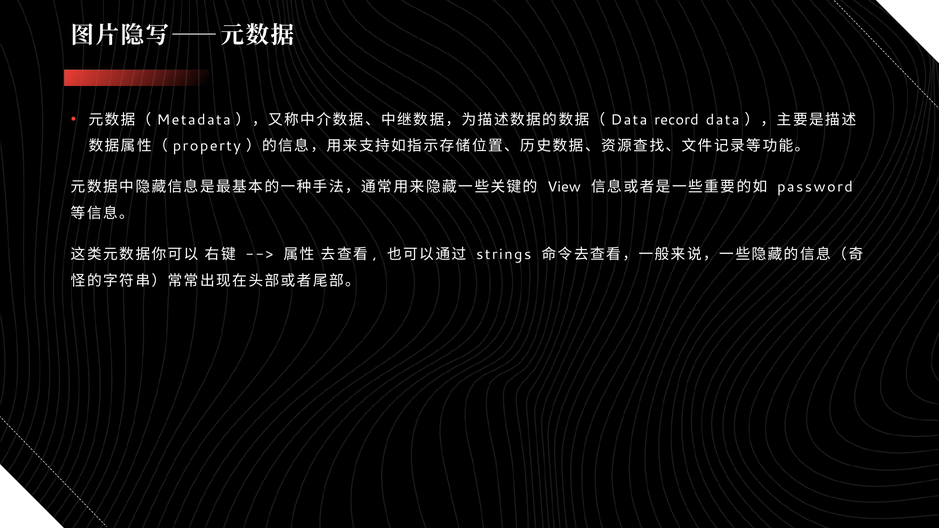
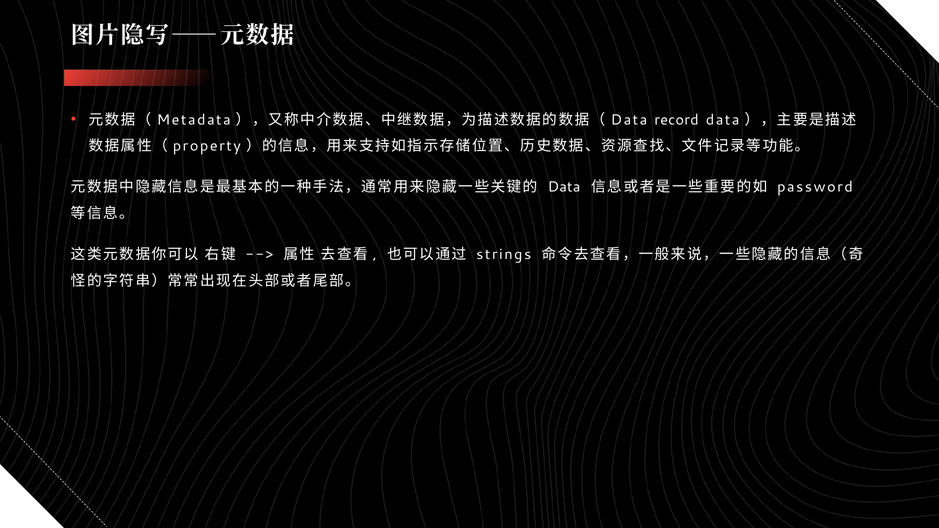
View at (564, 187): View -> Data
